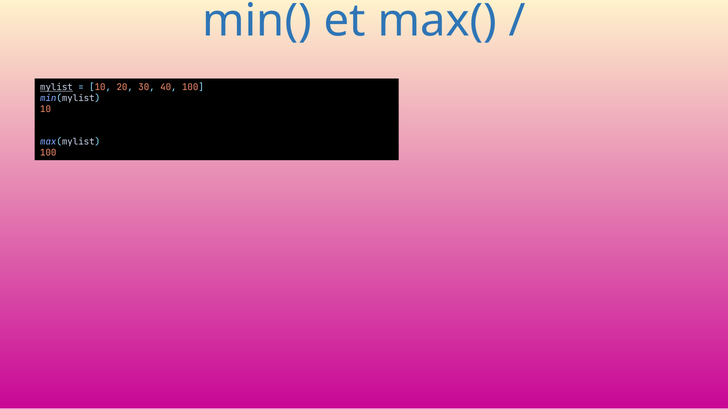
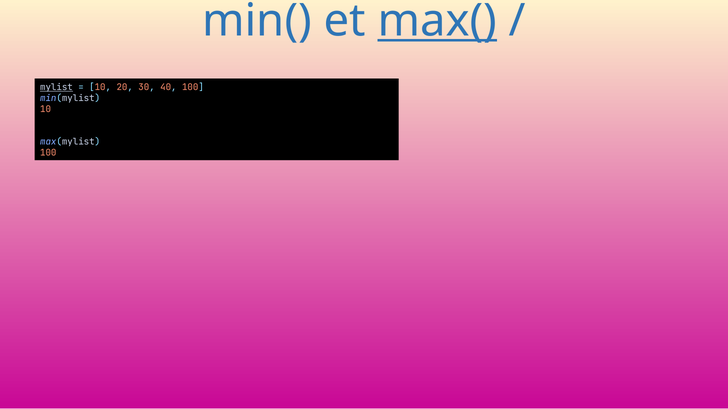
max( underline: none -> present
